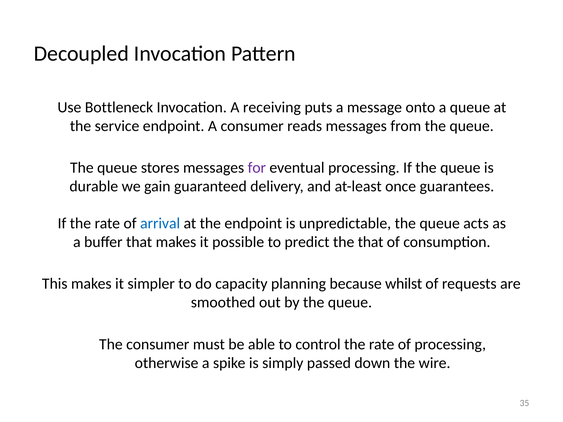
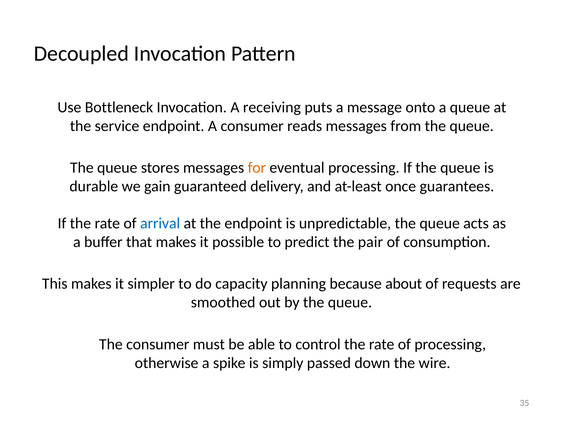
for colour: purple -> orange
the that: that -> pair
whilst: whilst -> about
